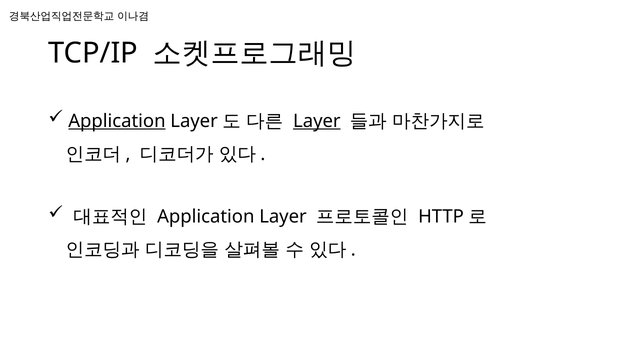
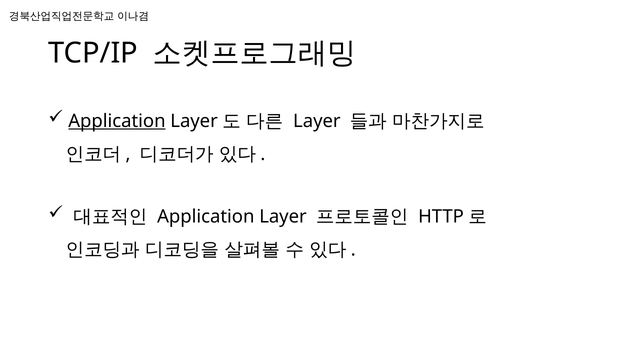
Layer at (317, 121) underline: present -> none
